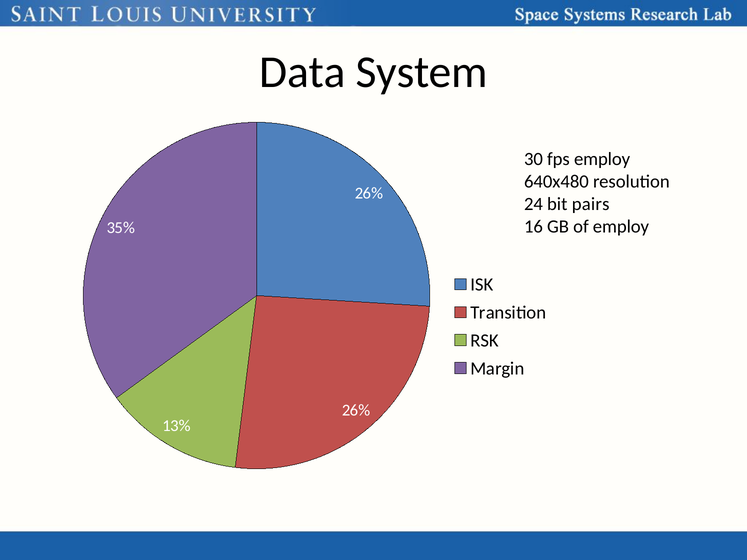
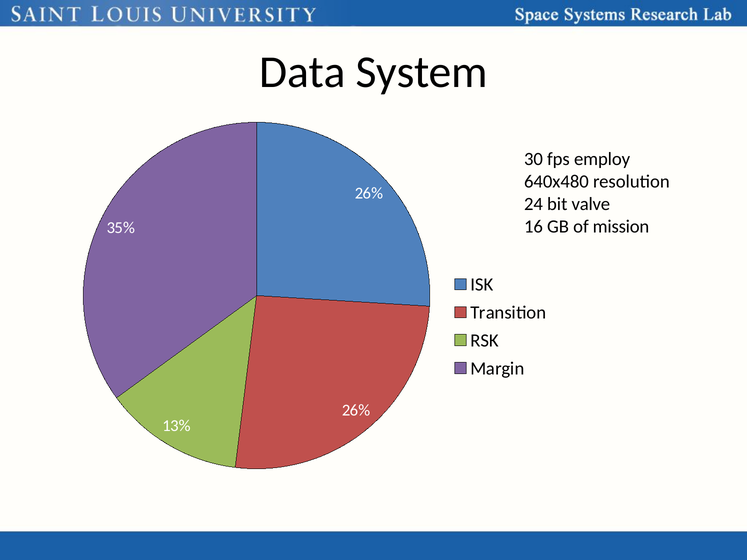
pairs: pairs -> valve
of employ: employ -> mission
